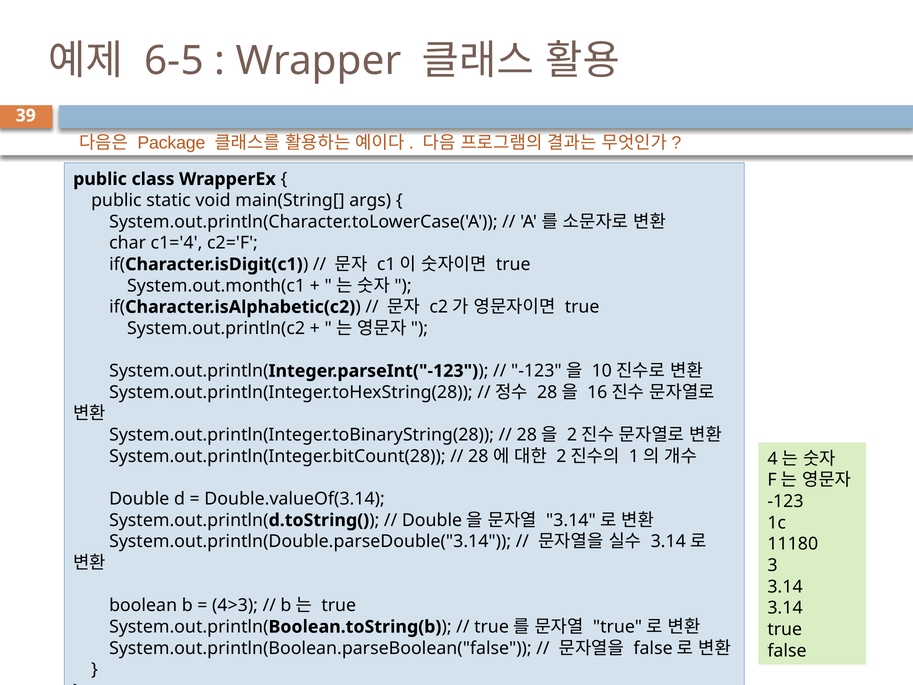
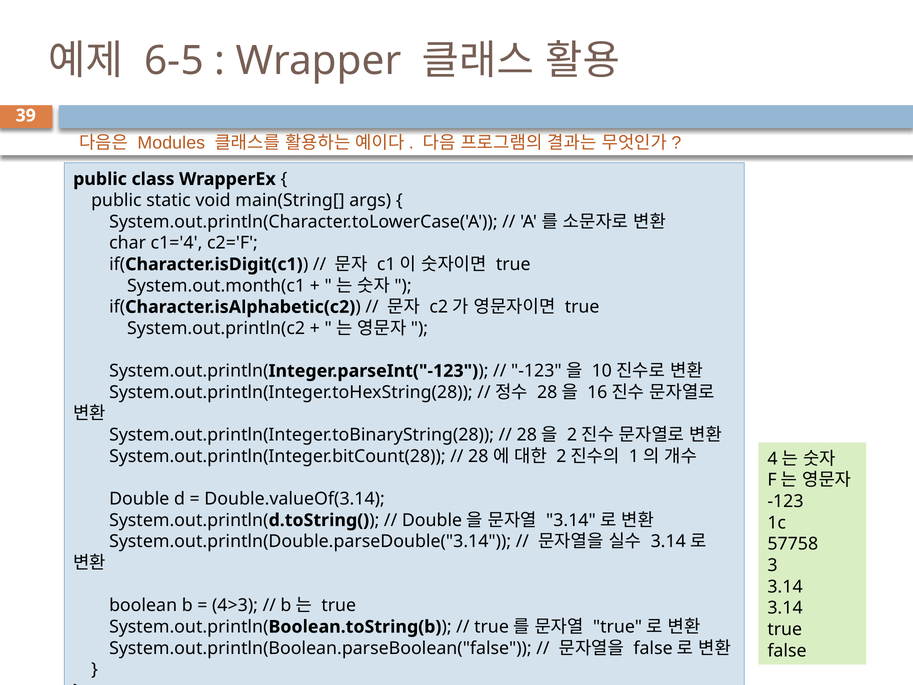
Package: Package -> Modules
11180: 11180 -> 57758
